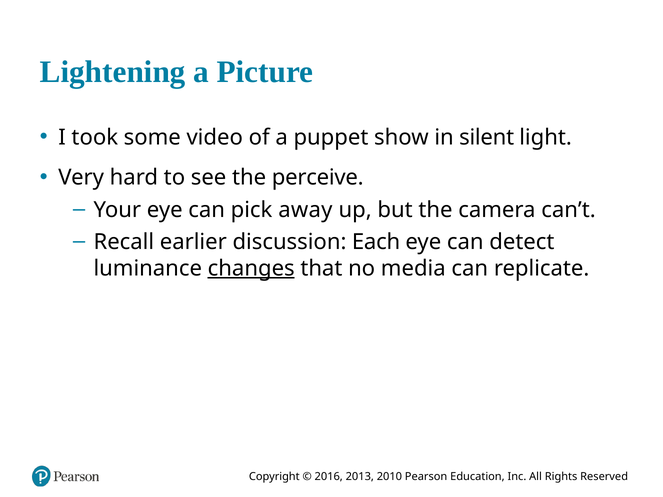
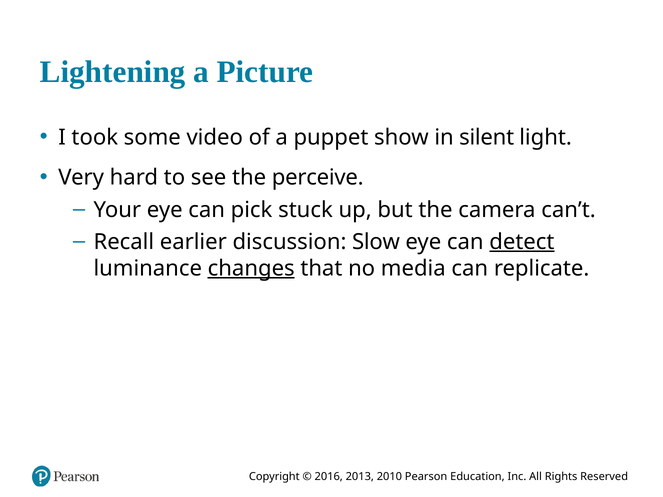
away: away -> stuck
Each: Each -> Slow
detect underline: none -> present
